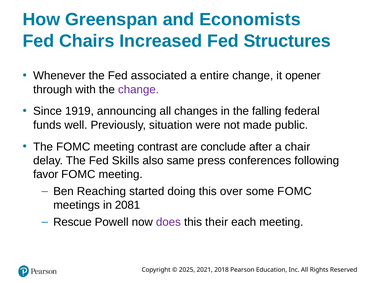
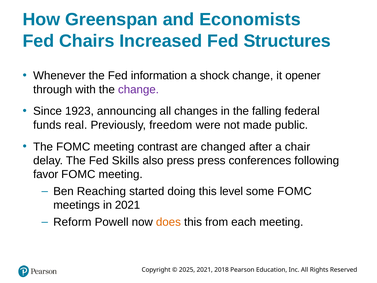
associated: associated -> information
entire: entire -> shock
1919: 1919 -> 1923
well: well -> real
situation: situation -> freedom
conclude: conclude -> changed
also same: same -> press
over: over -> level
in 2081: 2081 -> 2021
Rescue: Rescue -> Reform
does colour: purple -> orange
their: their -> from
